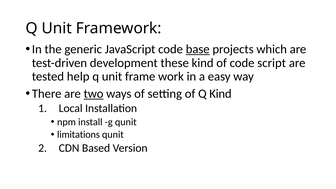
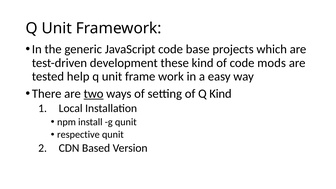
base underline: present -> none
script: script -> mods
limitations: limitations -> respective
